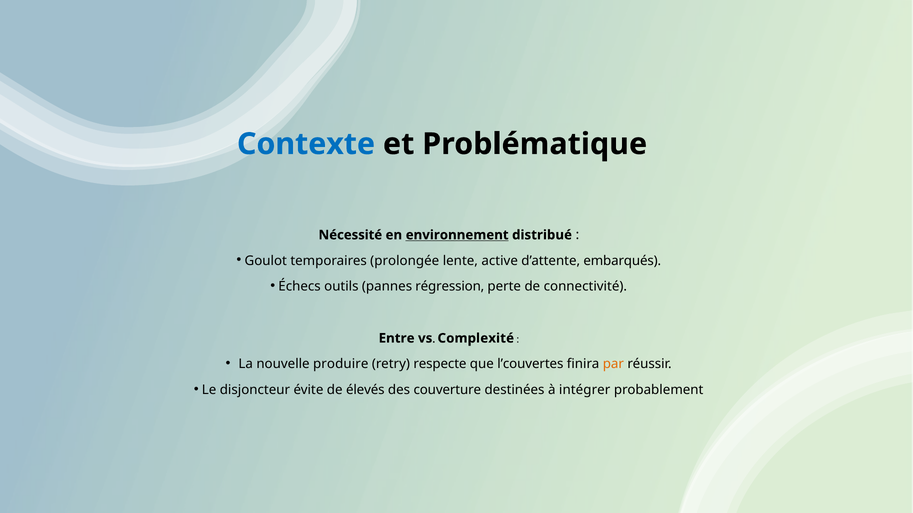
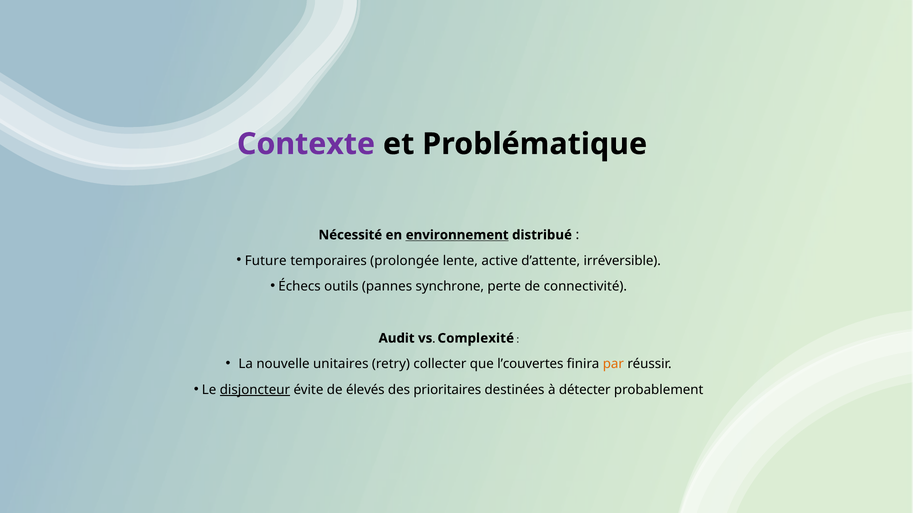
Contexte colour: blue -> purple
Goulot: Goulot -> Future
embarqués: embarqués -> irréversible
régression: régression -> synchrone
Entre: Entre -> Audit
produire: produire -> unitaires
respecte: respecte -> collecter
disjoncteur underline: none -> present
couverture: couverture -> prioritaires
intégrer: intégrer -> détecter
